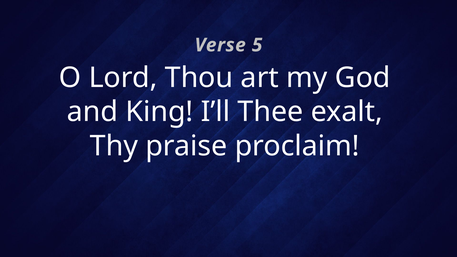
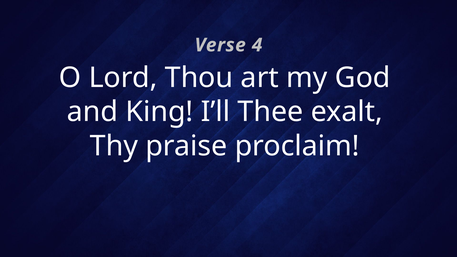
5: 5 -> 4
